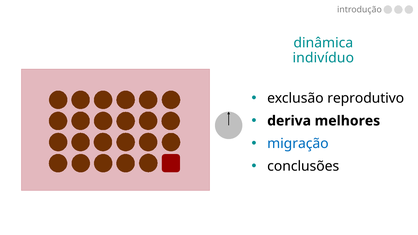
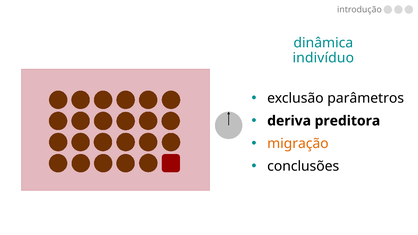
reprodutivo: reprodutivo -> parâmetros
melhores: melhores -> preditora
migração colour: blue -> orange
